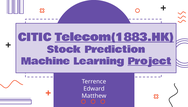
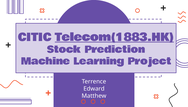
Project underline: present -> none
